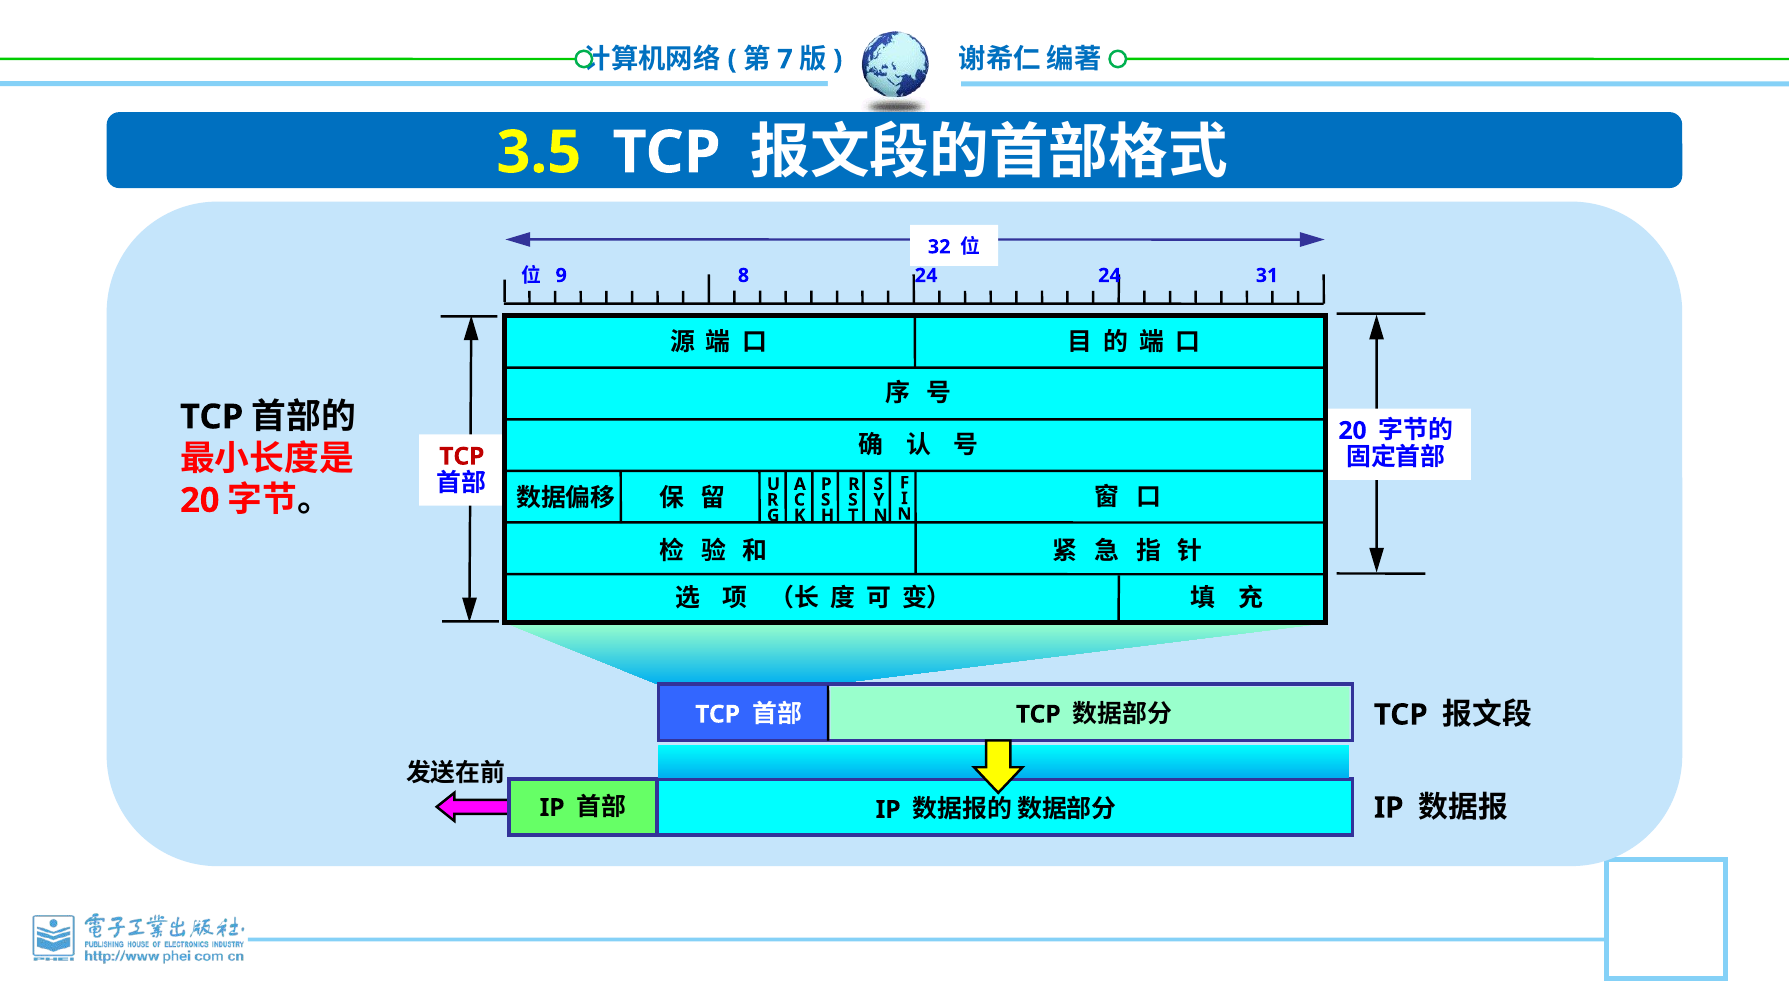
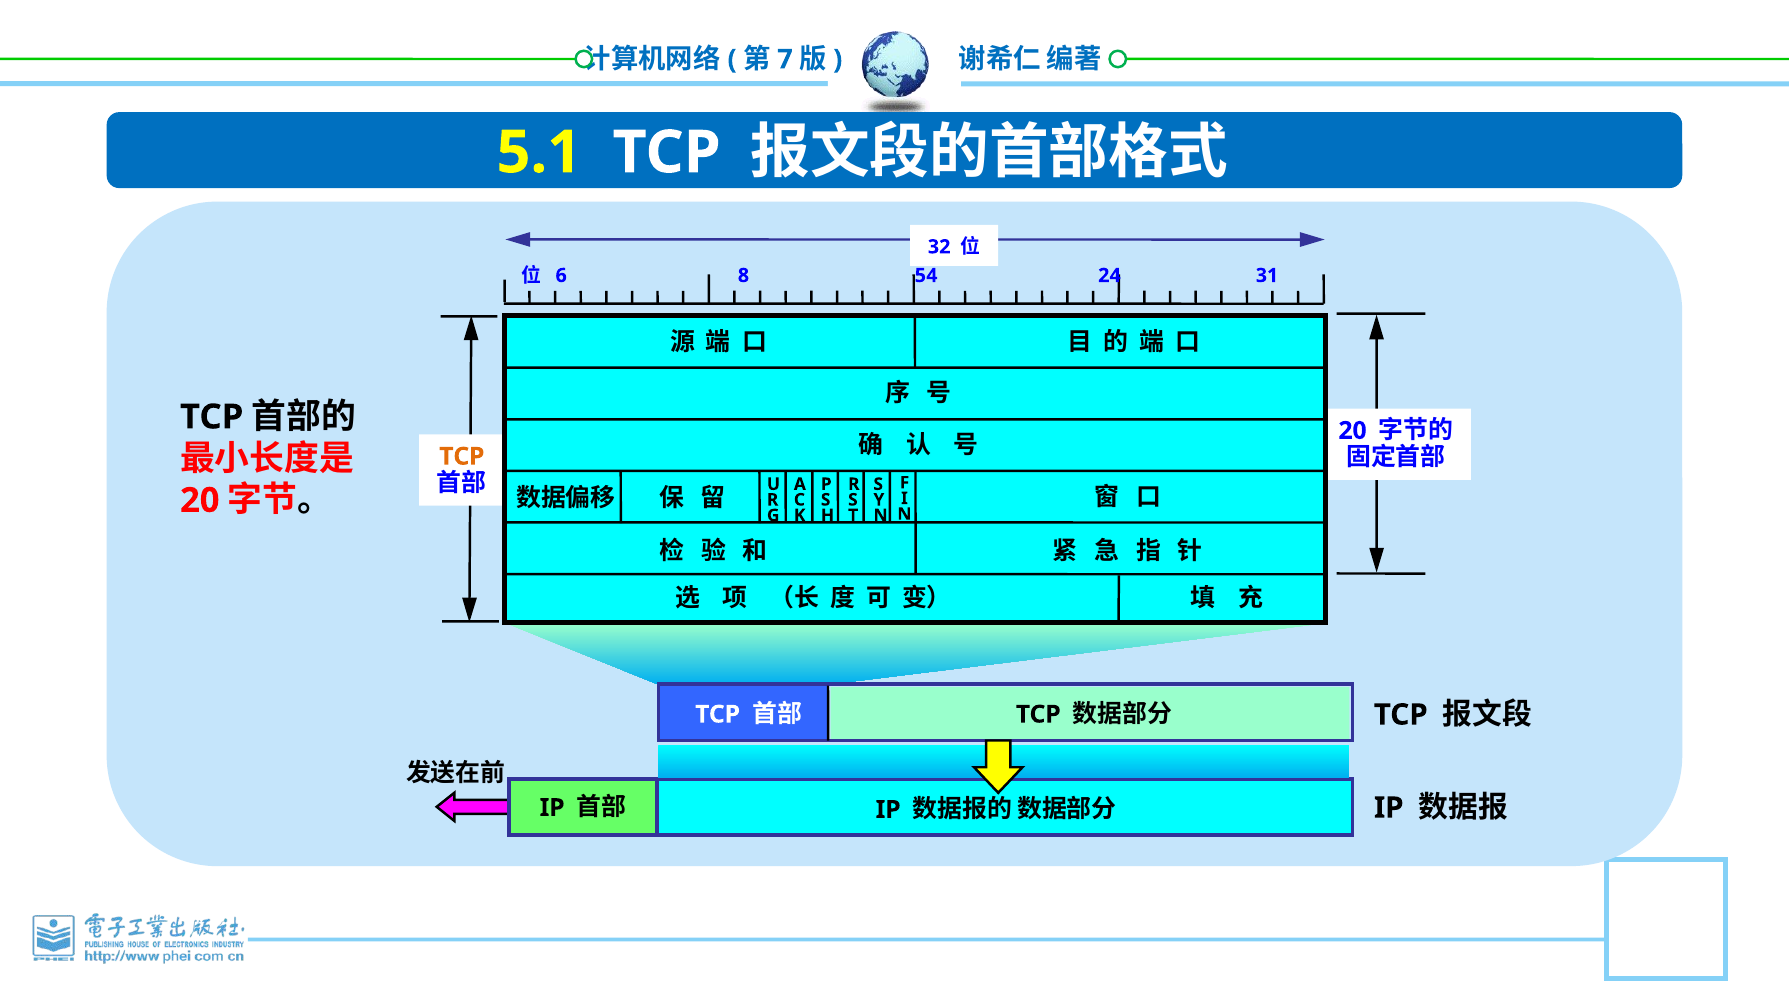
3.5: 3.5 -> 5.1
9: 9 -> 6
8 24: 24 -> 54
TCP at (462, 457) colour: red -> orange
